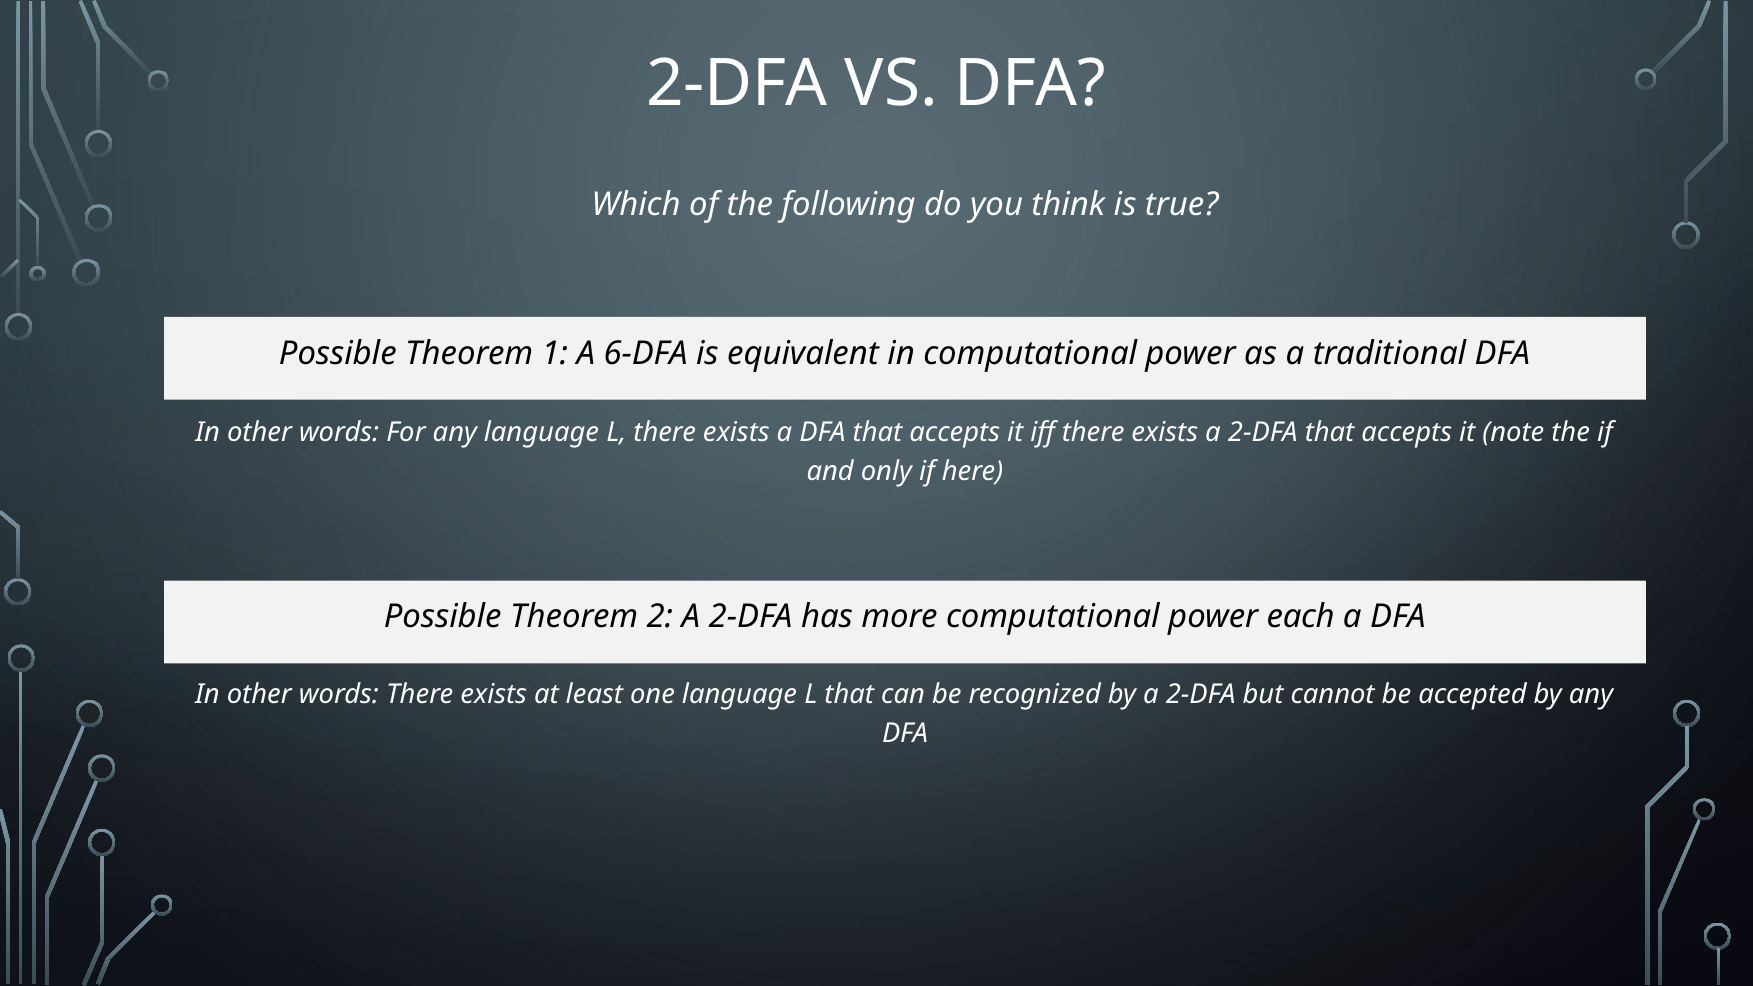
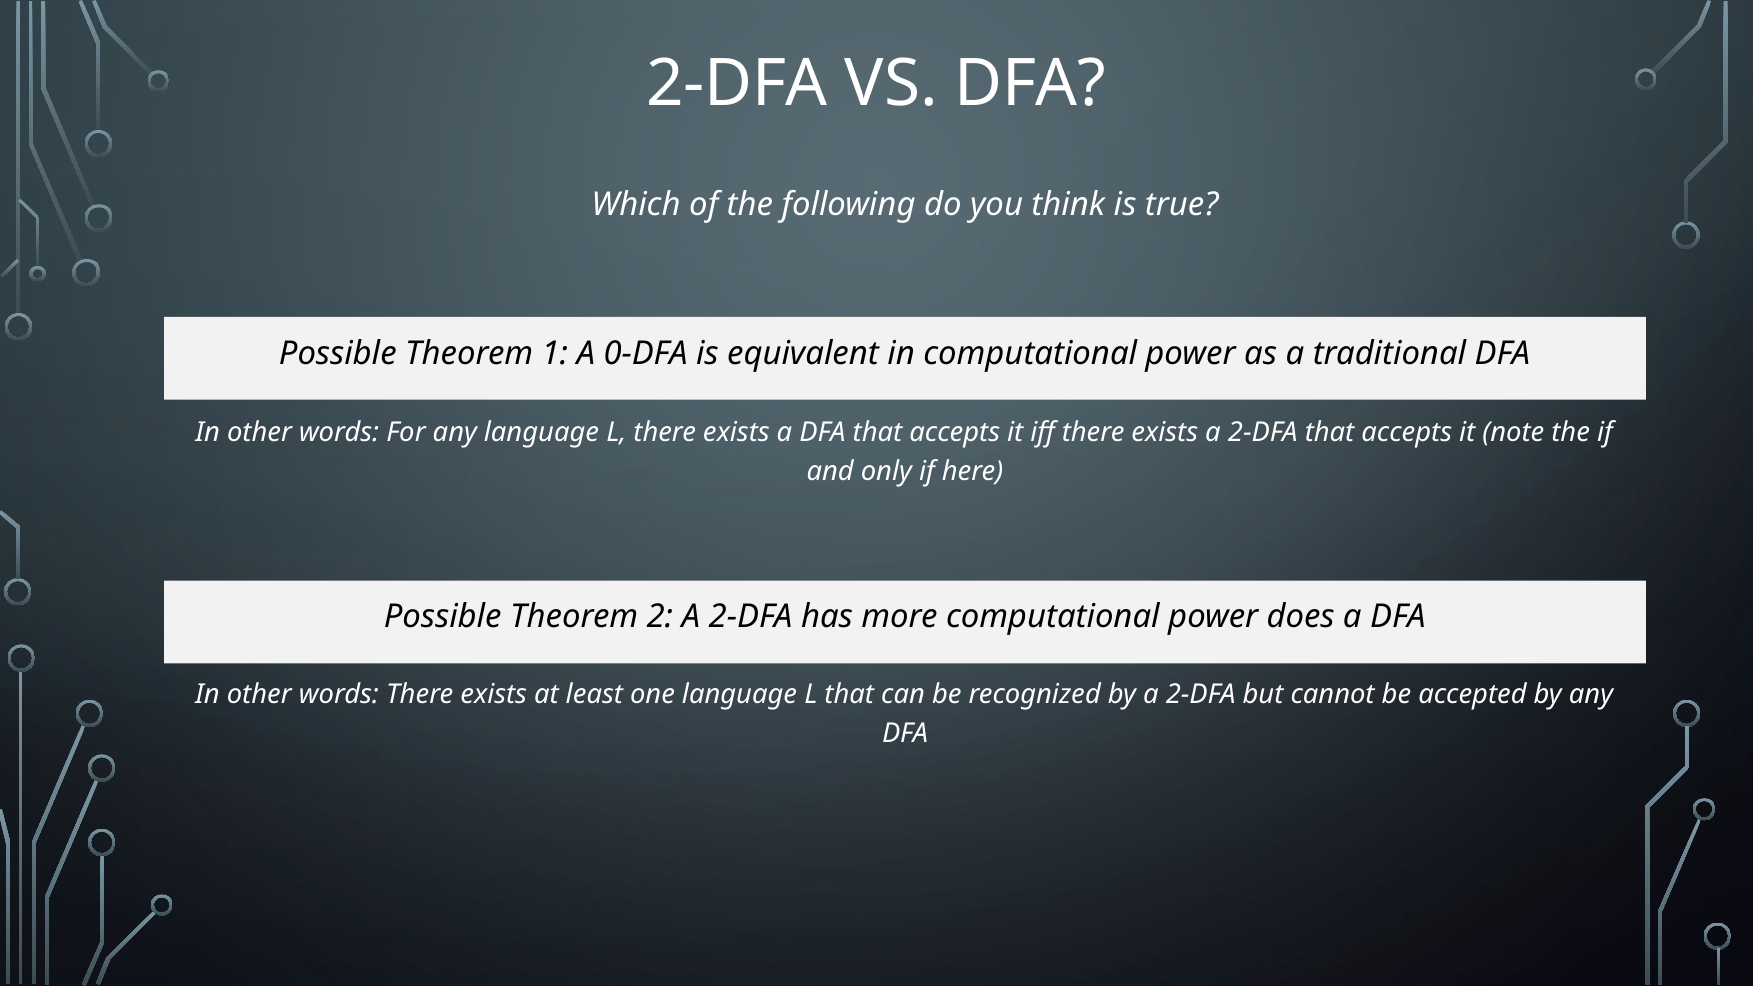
6-DFA: 6-DFA -> 0-DFA
each: each -> does
